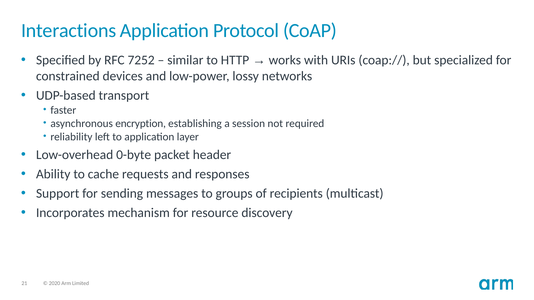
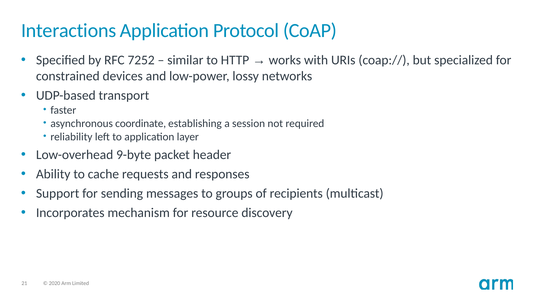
encryption: encryption -> coordinate
0-byte: 0-byte -> 9-byte
